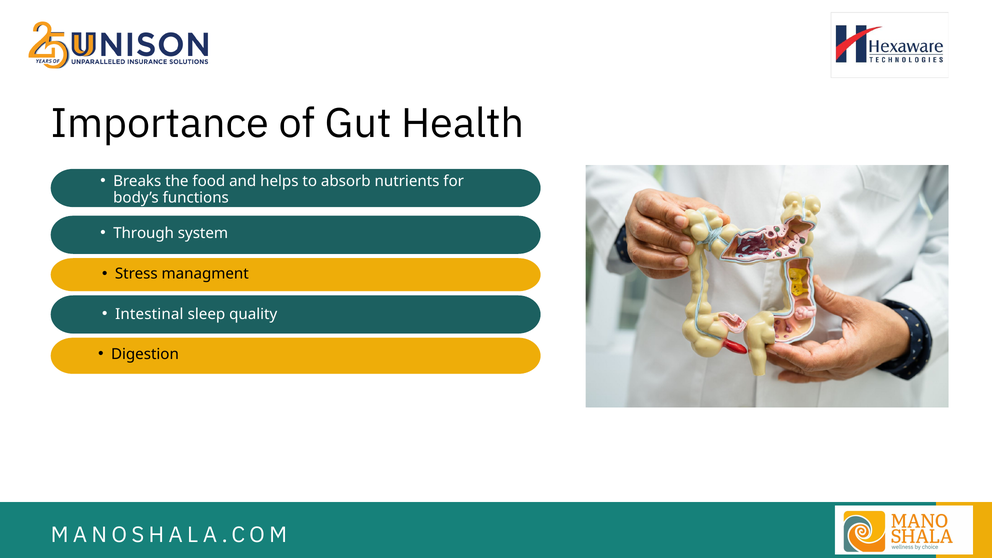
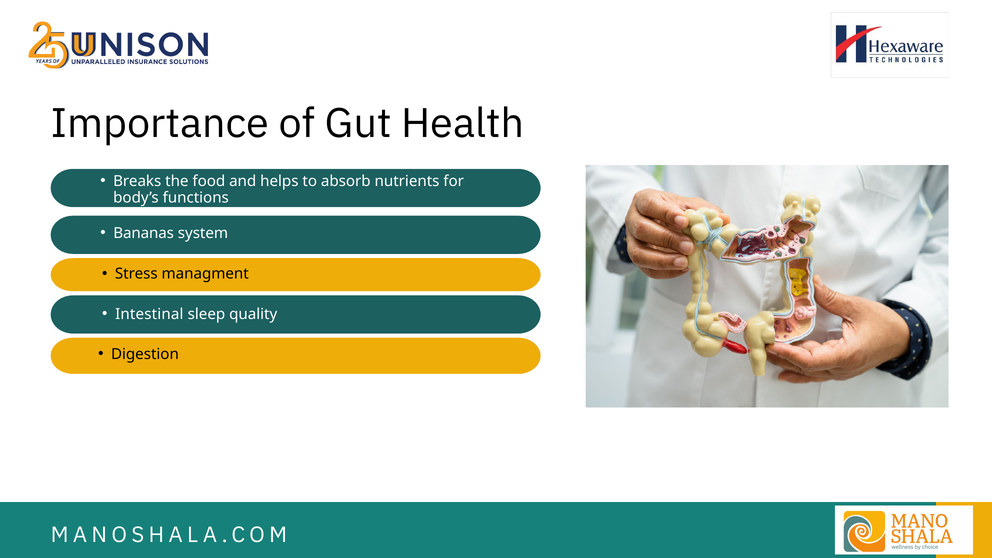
Through: Through -> Bananas
